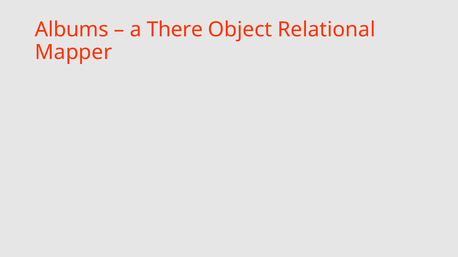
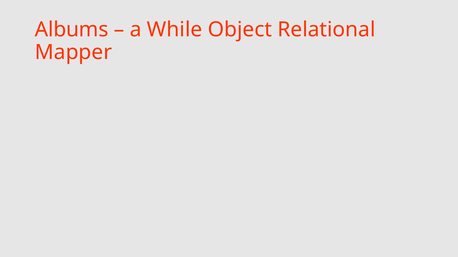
There: There -> While
